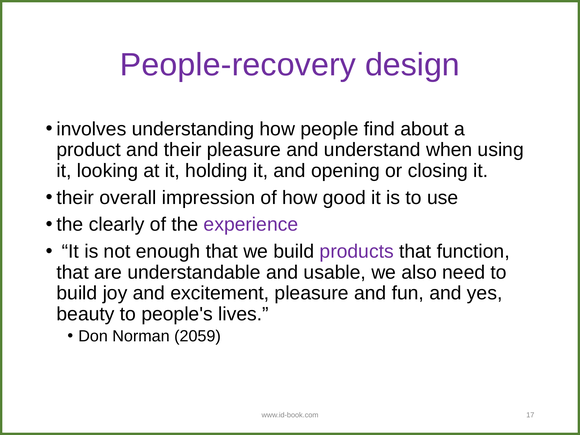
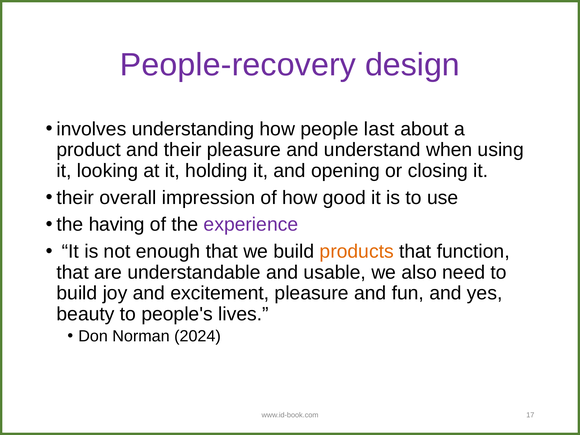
find: find -> last
clearly: clearly -> having
products colour: purple -> orange
2059: 2059 -> 2024
